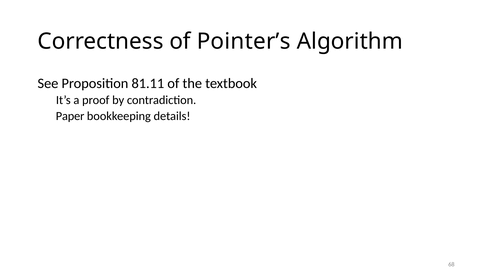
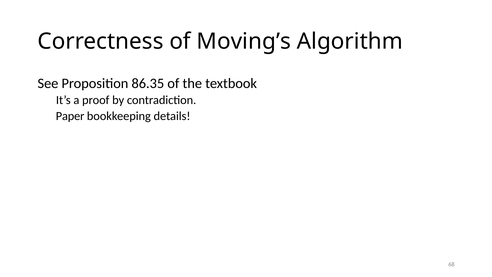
Pointer’s: Pointer’s -> Moving’s
81.11: 81.11 -> 86.35
